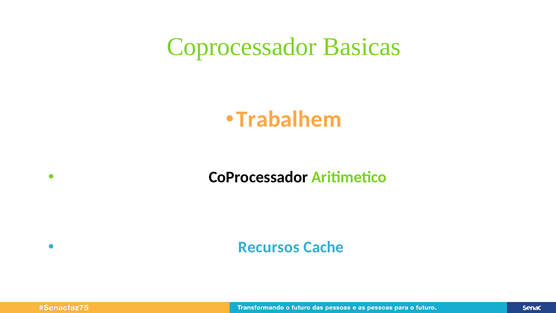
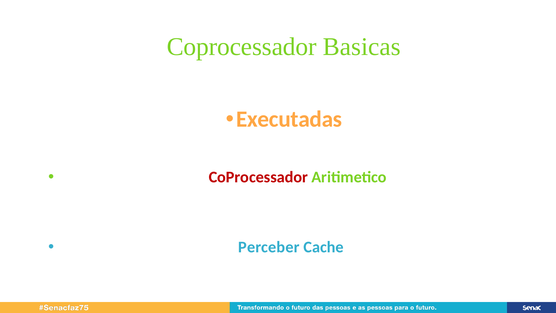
Trabalhem: Trabalhem -> Executadas
CoProcessador at (258, 177) colour: black -> red
Recursos: Recursos -> Perceber
